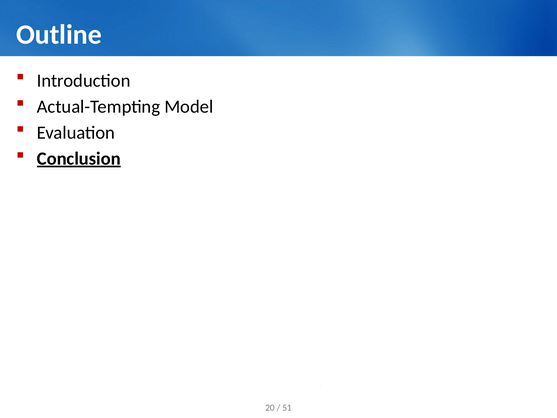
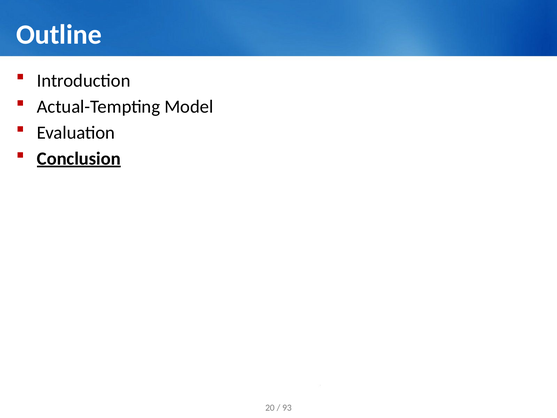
51: 51 -> 93
